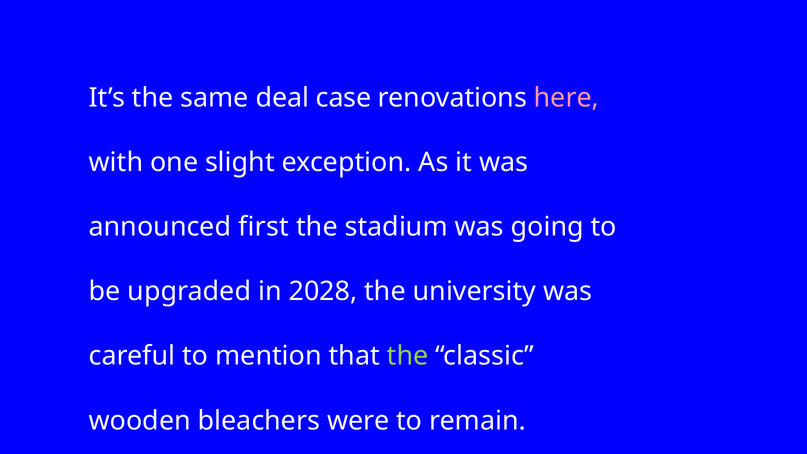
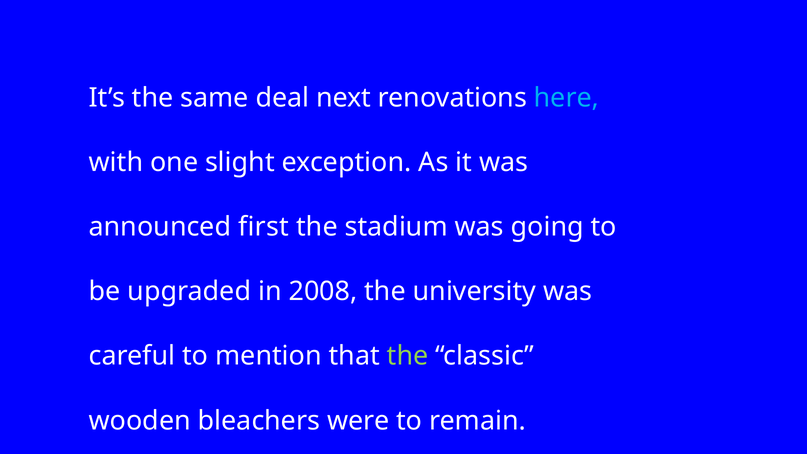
case: case -> next
here colour: pink -> light blue
2028: 2028 -> 2008
